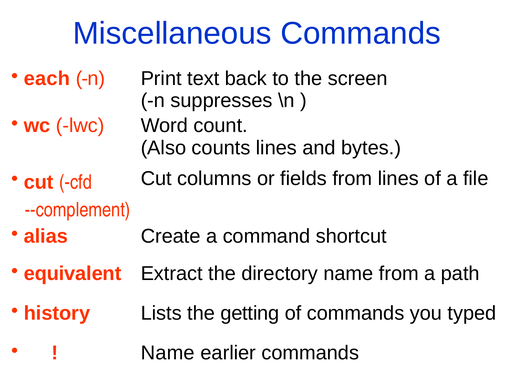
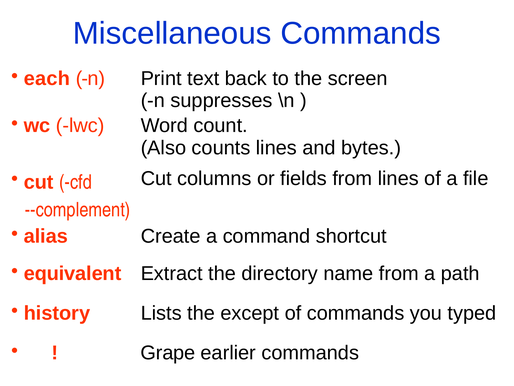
getting: getting -> except
Name at (168, 353): Name -> Grape
